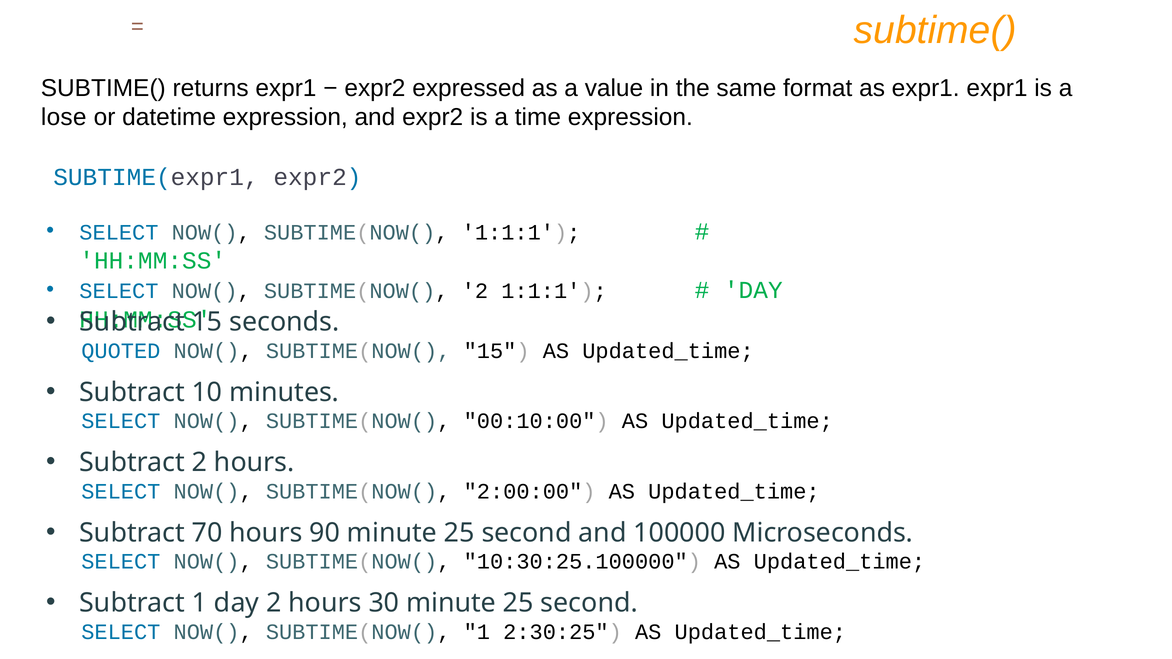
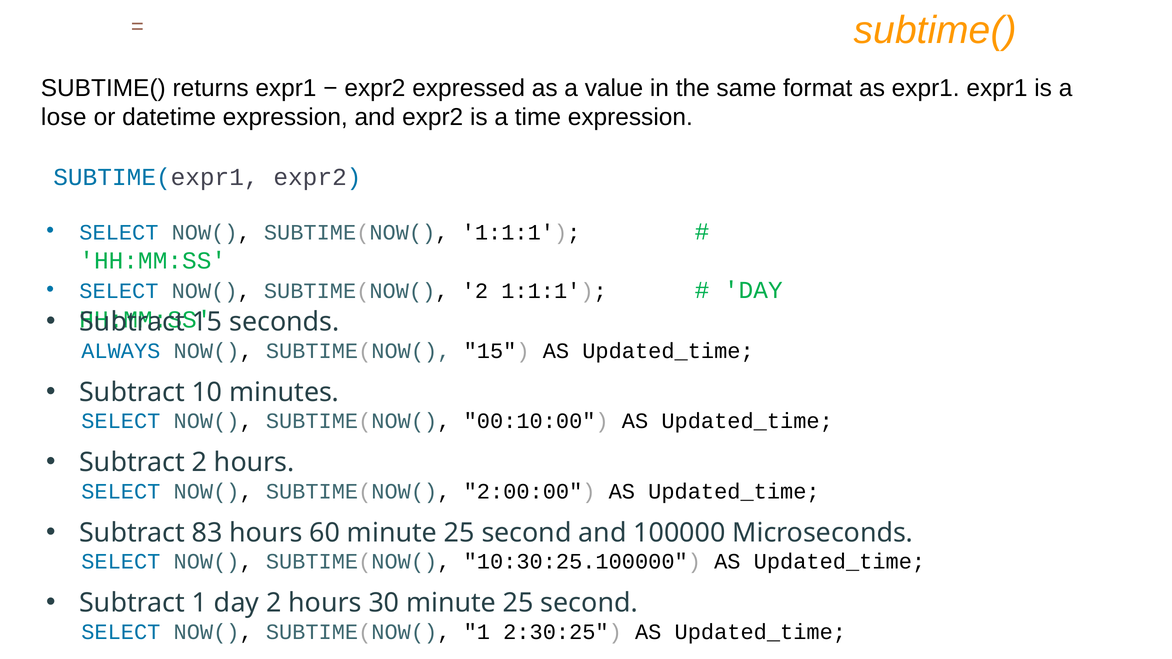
QUOTED: QUOTED -> ALWAYS
70: 70 -> 83
90: 90 -> 60
